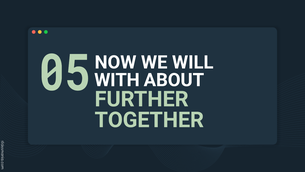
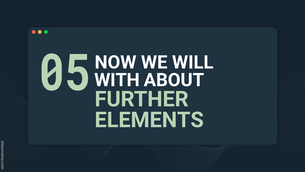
TOGETHER: TOGETHER -> ELEMENTS
